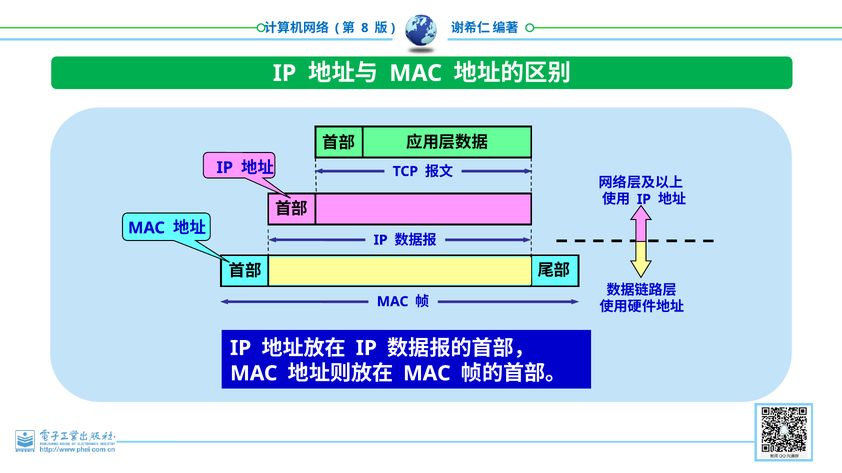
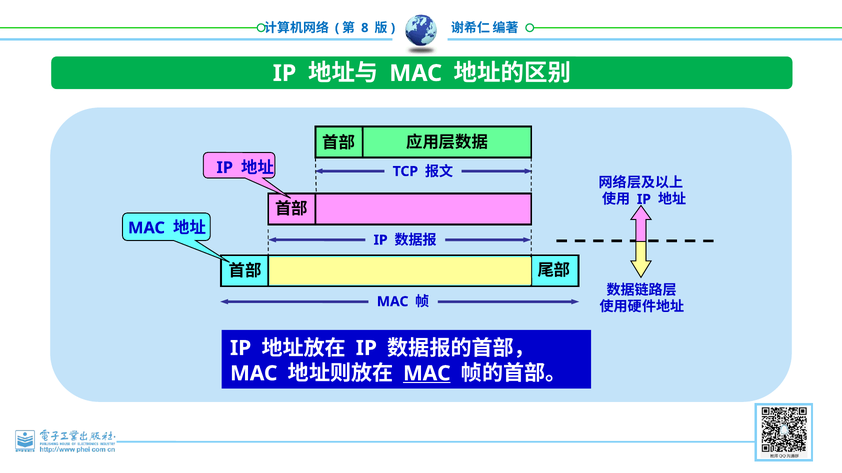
MAC at (427, 374) underline: none -> present
